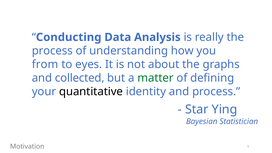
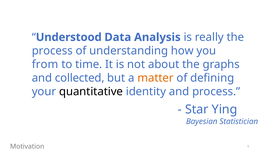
Conducting: Conducting -> Understood
eyes: eyes -> time
matter colour: green -> orange
